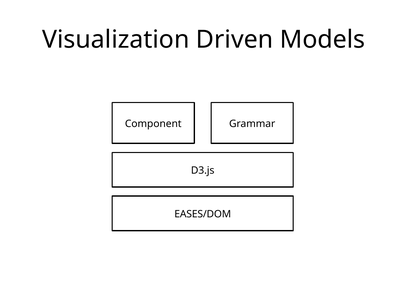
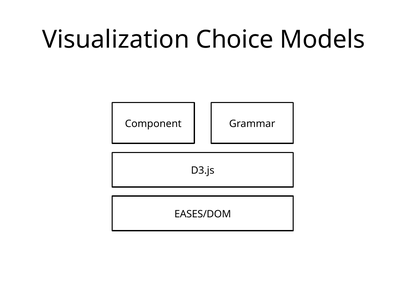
Driven: Driven -> Choice
